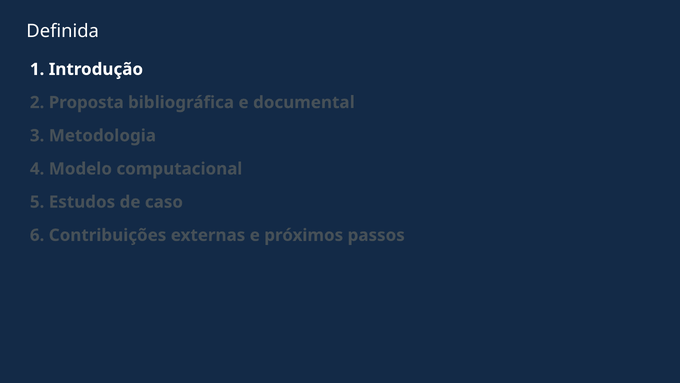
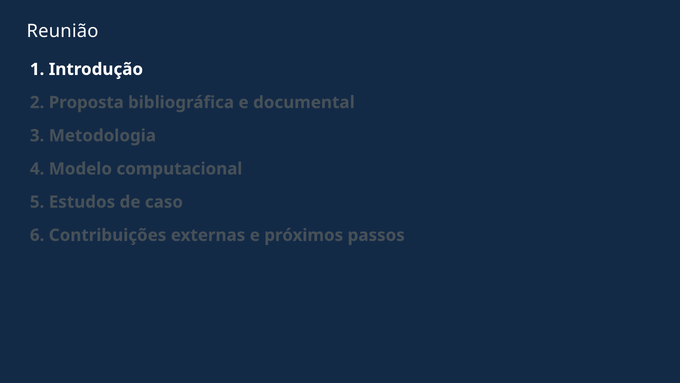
Definida: Definida -> Reunião
